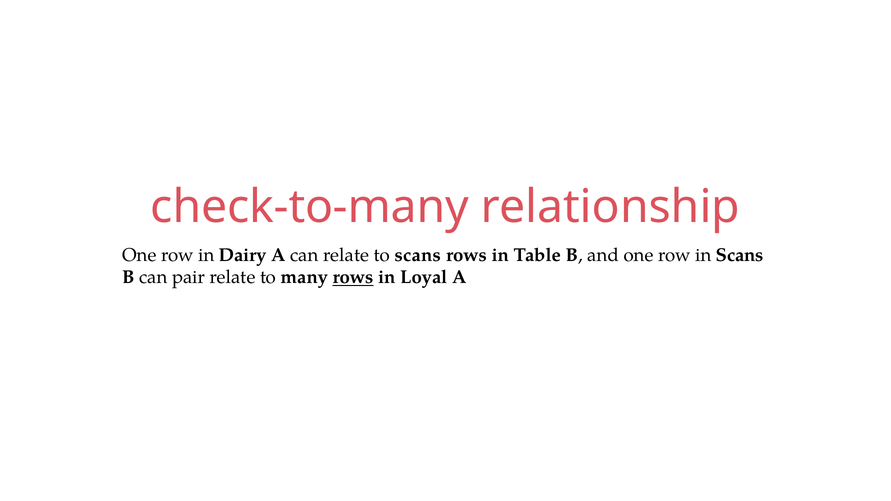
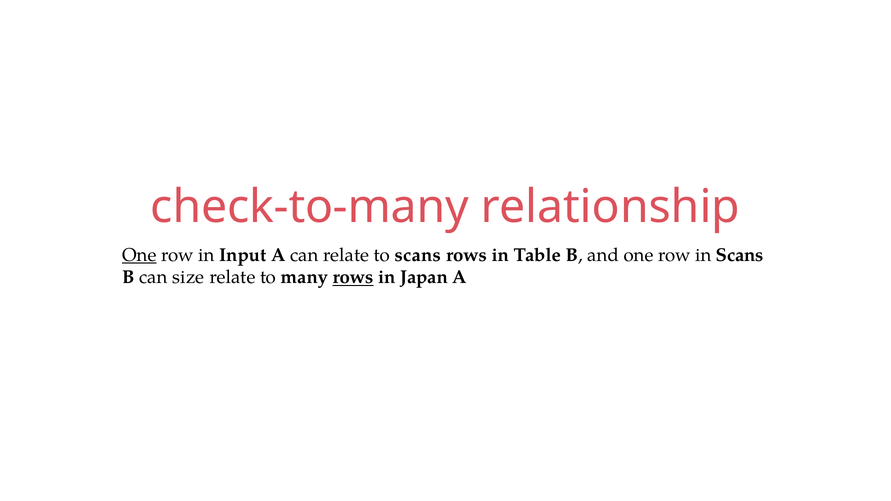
One at (139, 255) underline: none -> present
Dairy: Dairy -> Input
pair: pair -> size
Loyal: Loyal -> Japan
